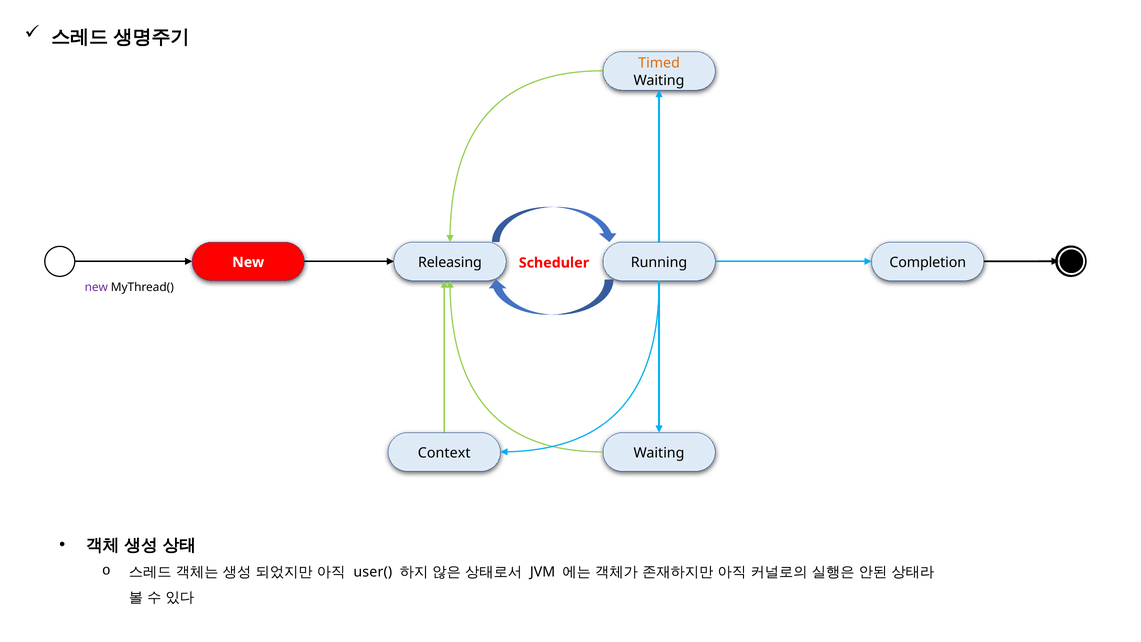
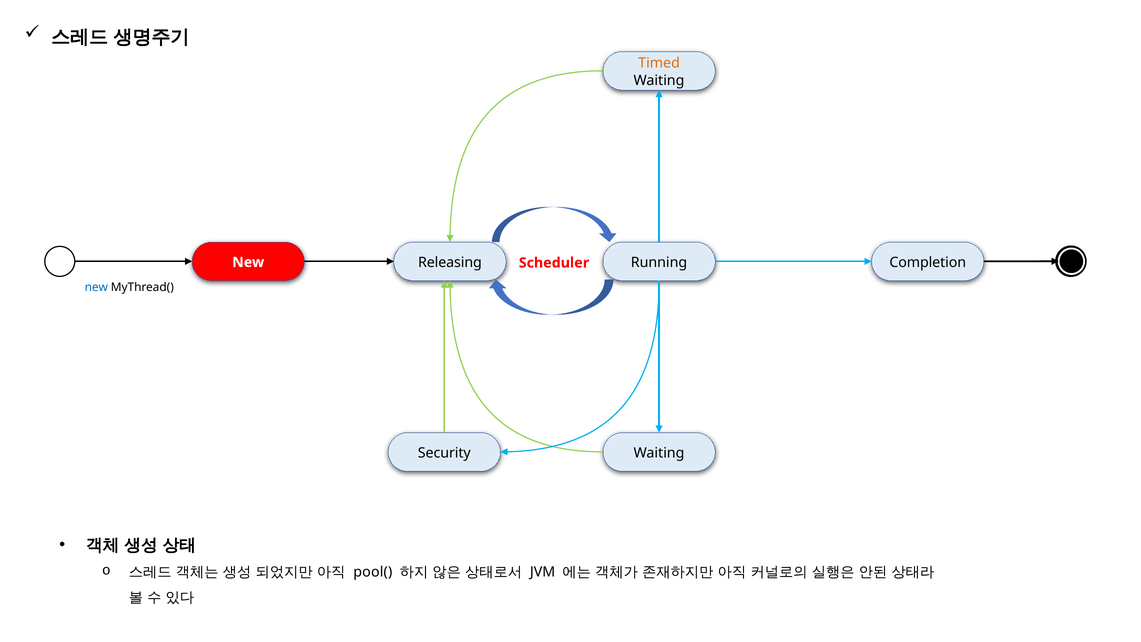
new at (96, 287) colour: purple -> blue
Context: Context -> Security
user(: user( -> pool(
